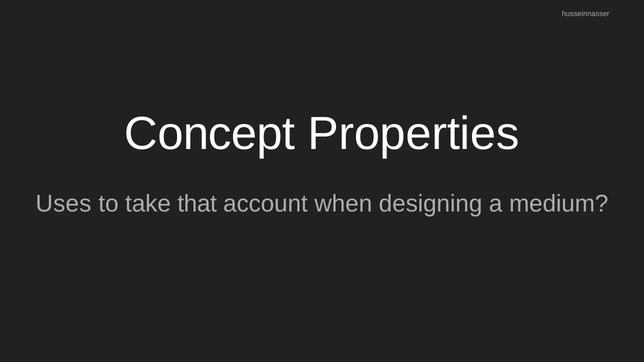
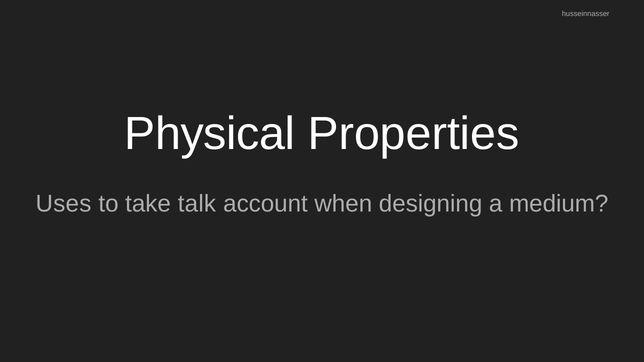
Concept: Concept -> Physical
that: that -> talk
